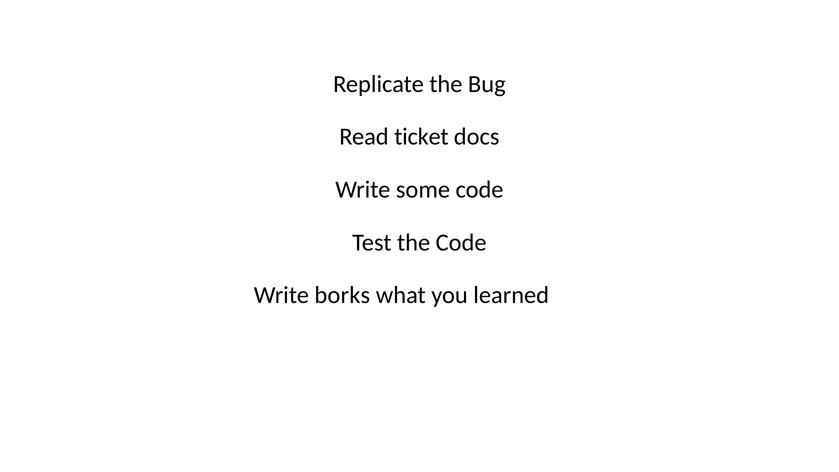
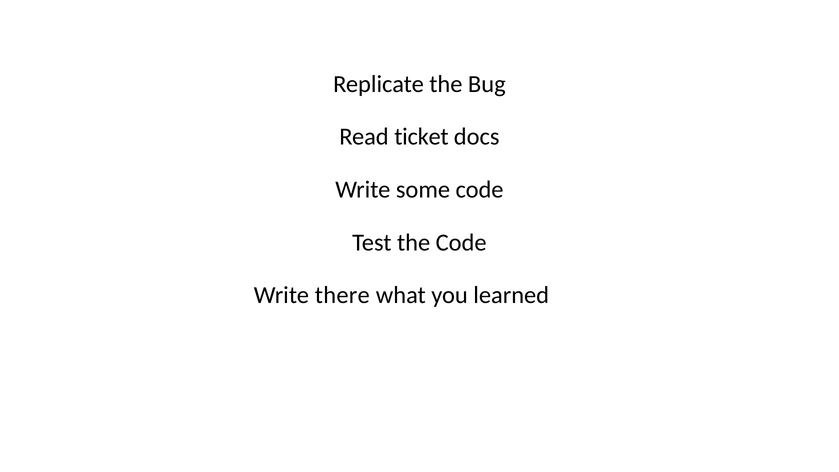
borks: borks -> there
